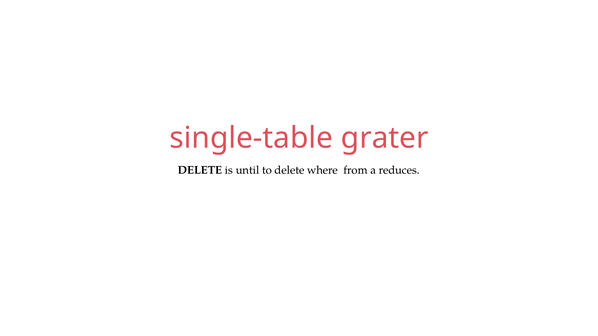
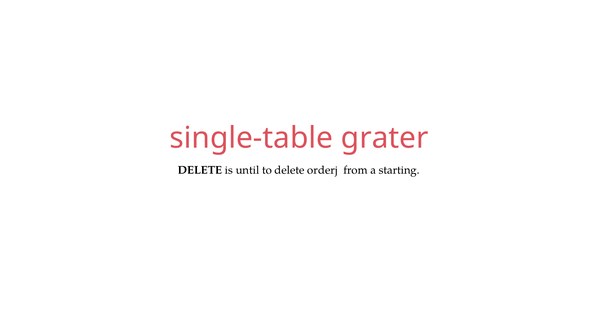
where: where -> orderj
reduces: reduces -> starting
